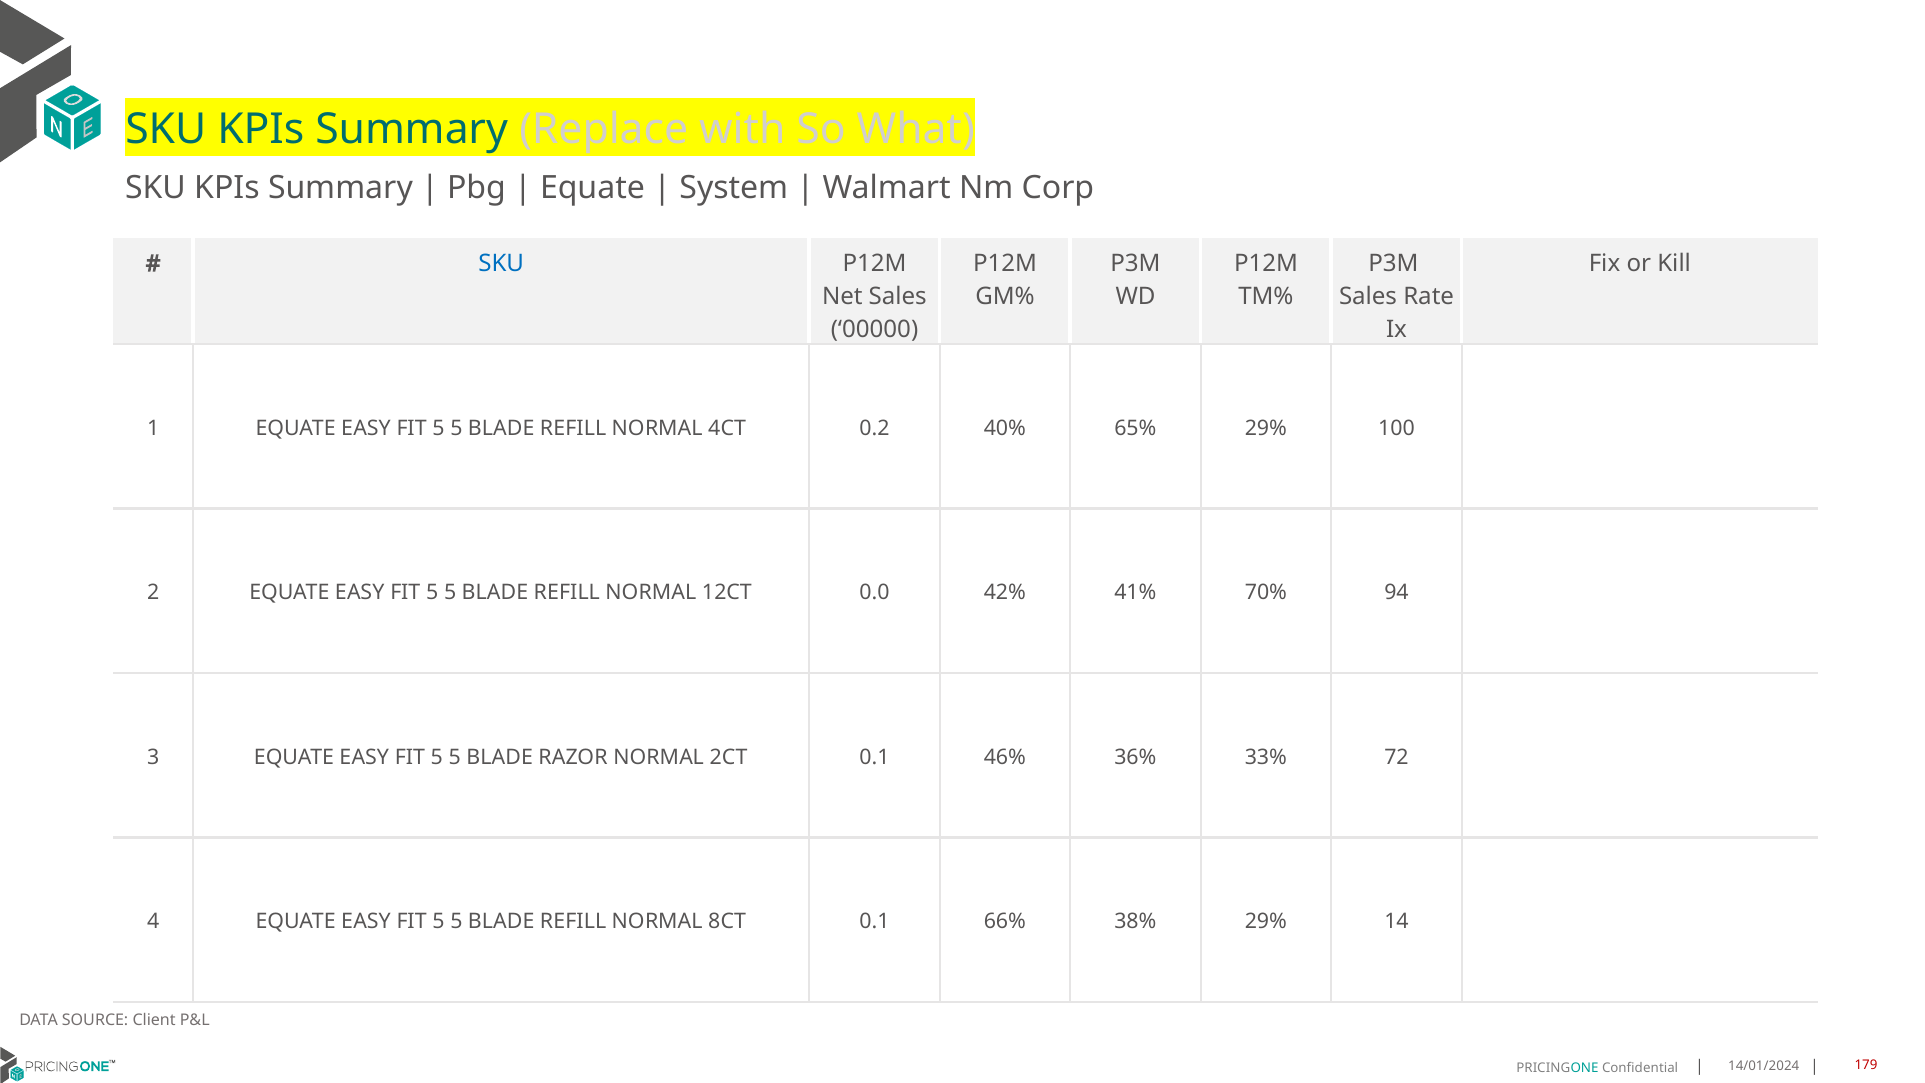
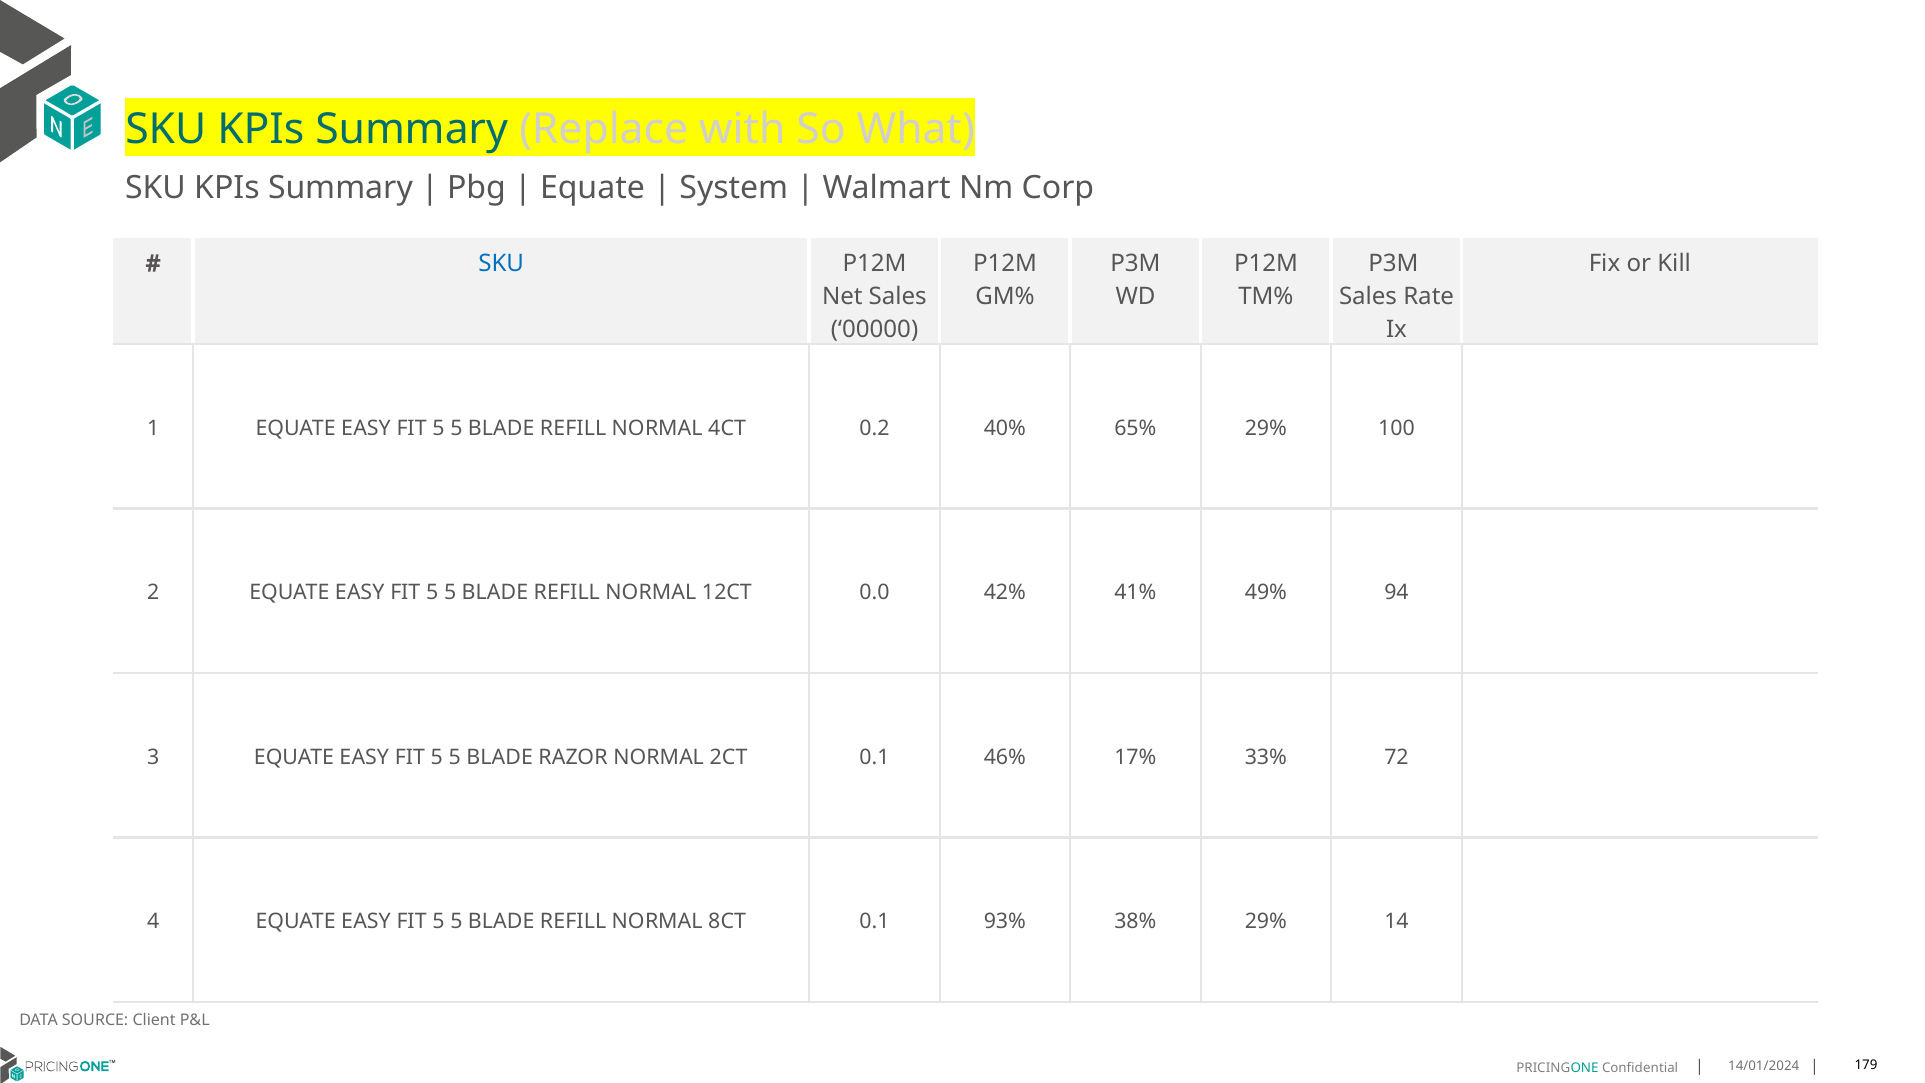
70%: 70% -> 49%
36%: 36% -> 17%
66%: 66% -> 93%
179 colour: red -> black
